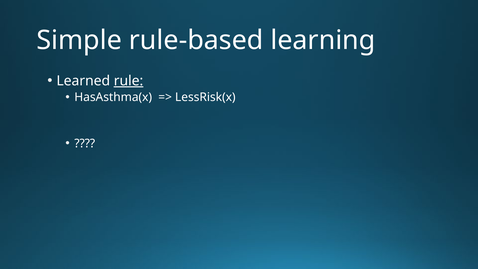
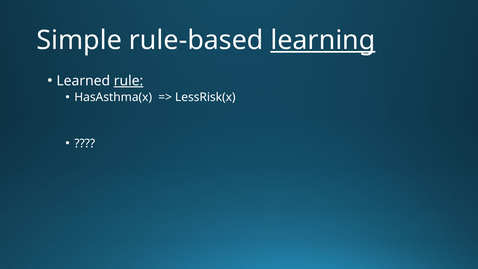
learning underline: none -> present
